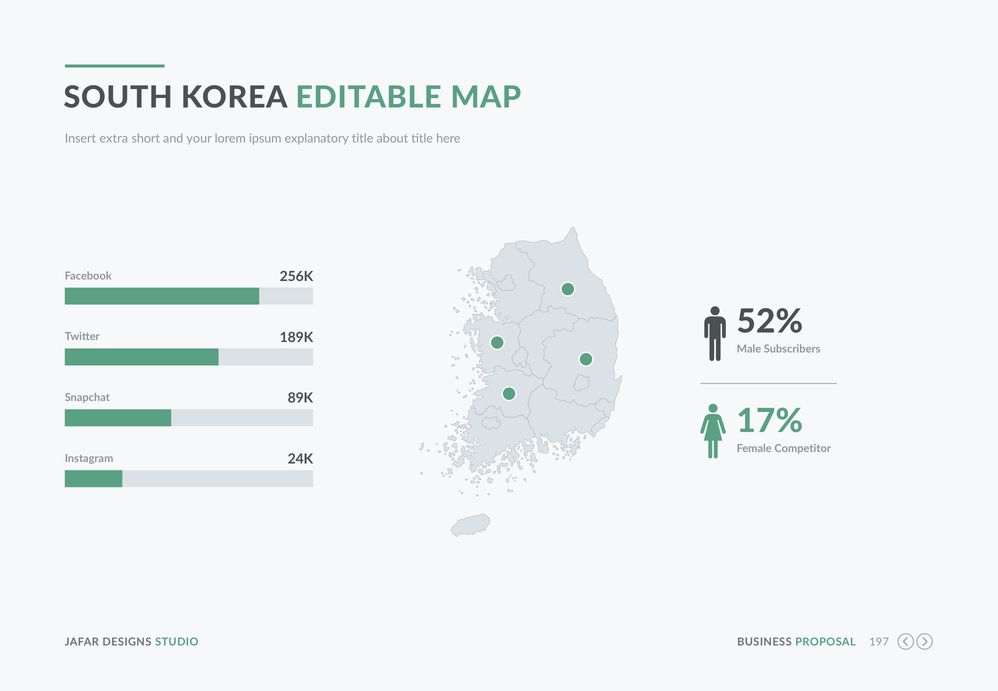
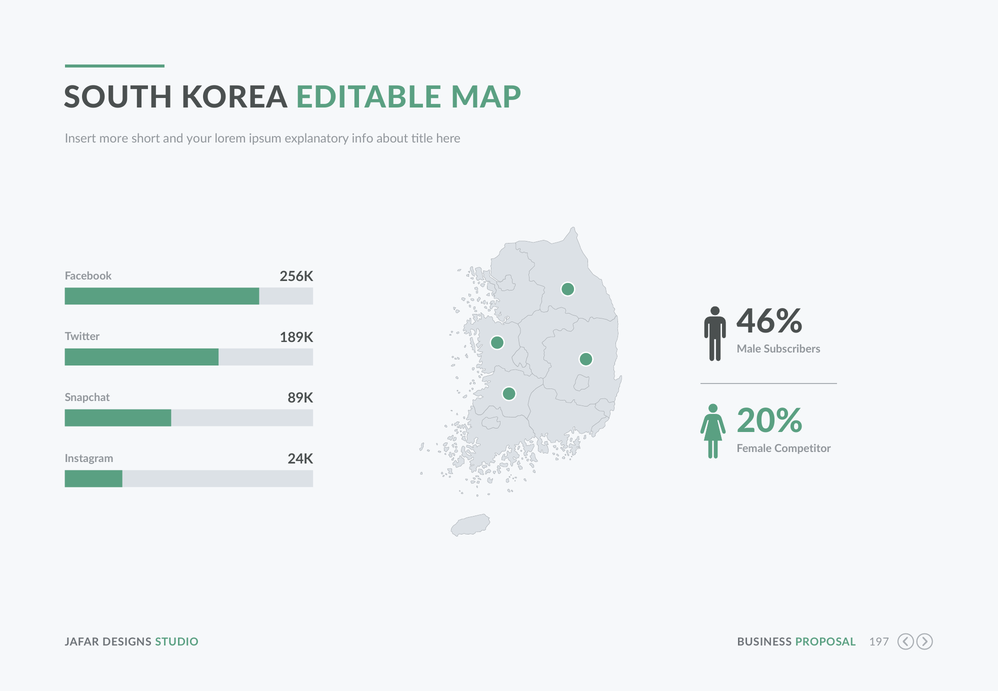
extra: extra -> more
explanatory title: title -> info
52%: 52% -> 46%
17%: 17% -> 20%
